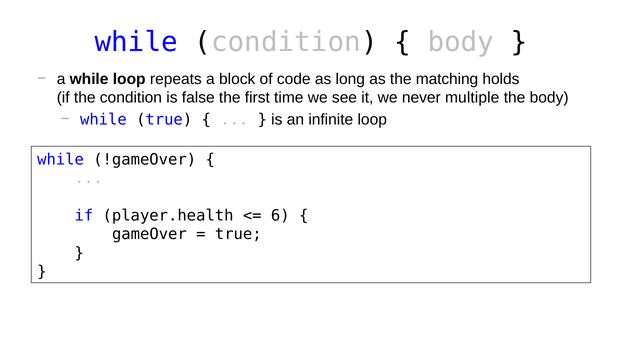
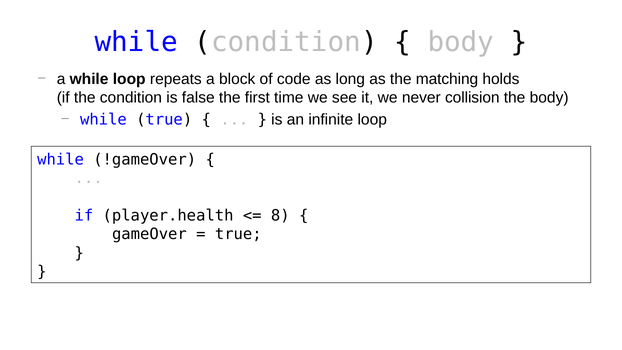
multiple: multiple -> collision
6: 6 -> 8
